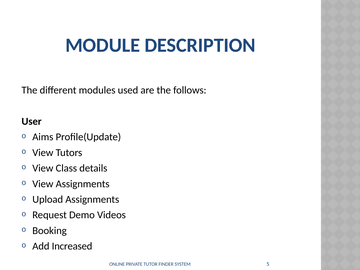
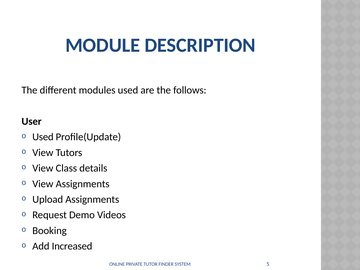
Aims at (43, 137): Aims -> Used
